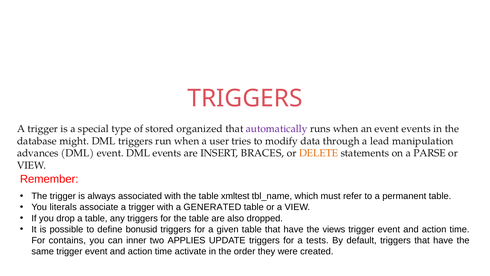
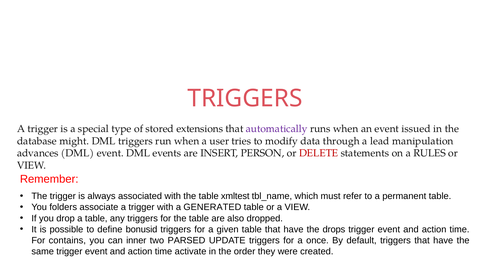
organized: organized -> extensions
event events: events -> issued
BRACES: BRACES -> PERSON
DELETE colour: orange -> red
PARSE: PARSE -> RULES
literals: literals -> folders
views: views -> drops
APPLIES: APPLIES -> PARSED
tests: tests -> once
